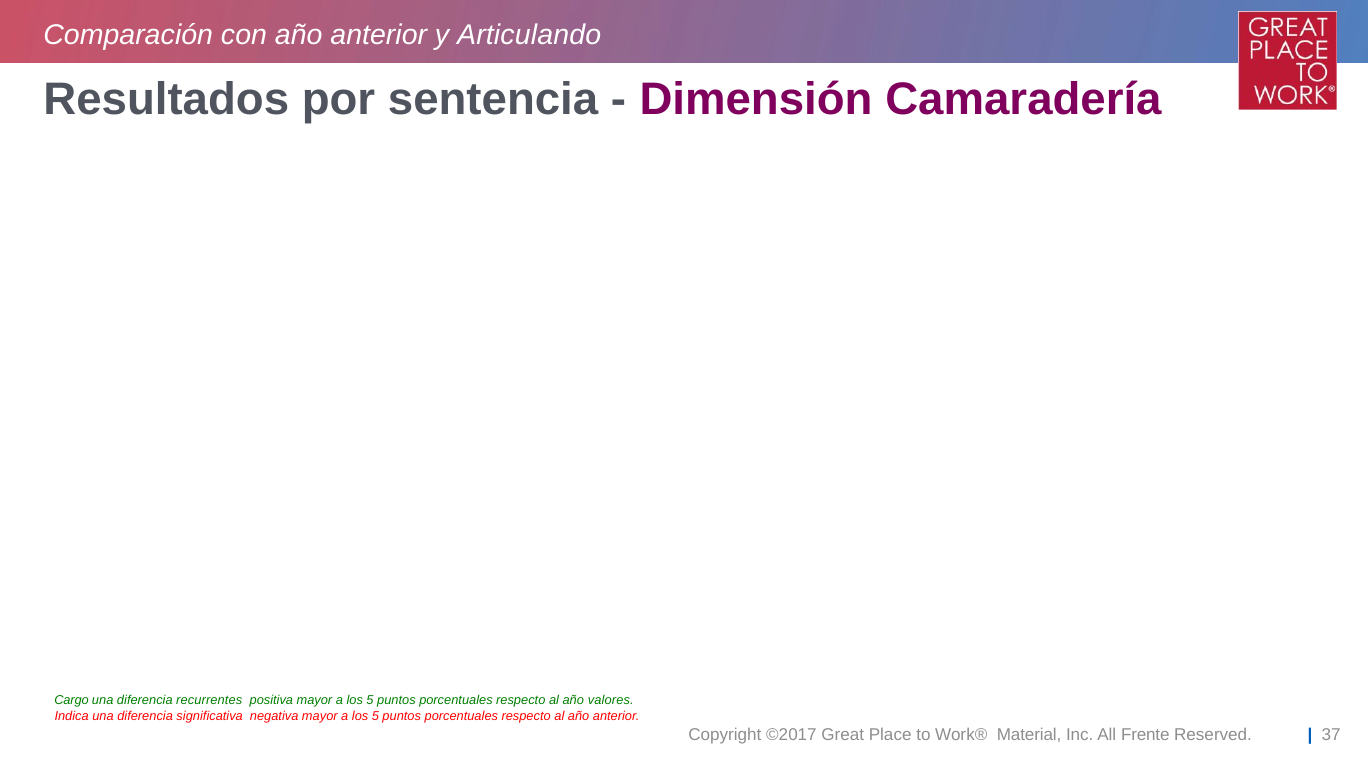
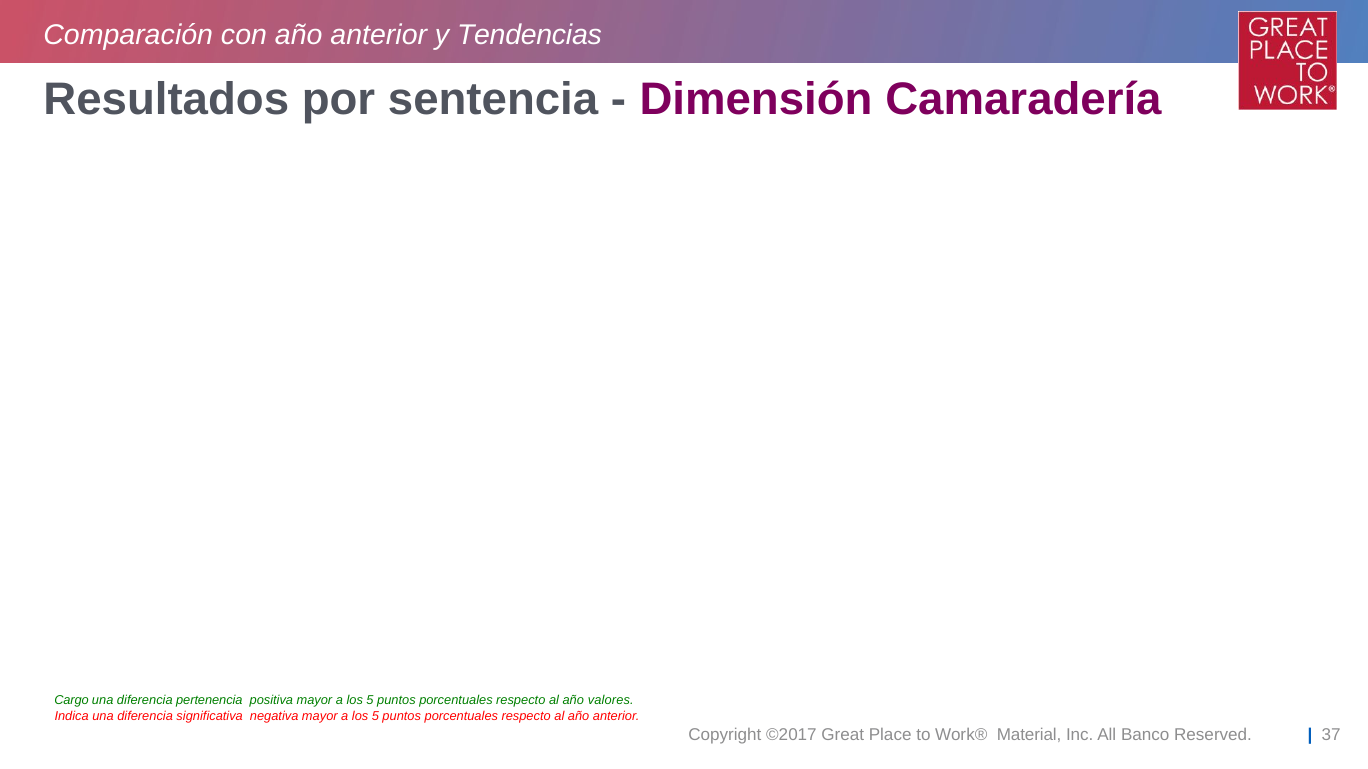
Articulando: Articulando -> Tendencias
recurrentes: recurrentes -> pertenencia
Frente: Frente -> Banco
